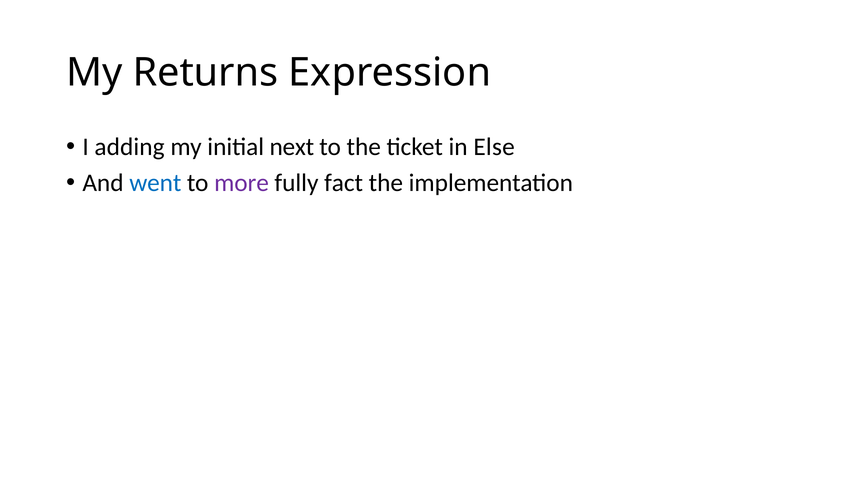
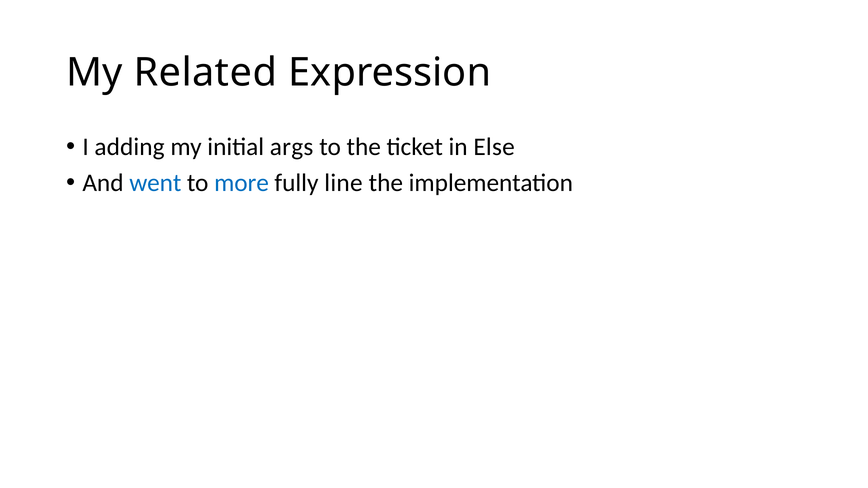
Returns: Returns -> Related
next: next -> args
more colour: purple -> blue
fact: fact -> line
